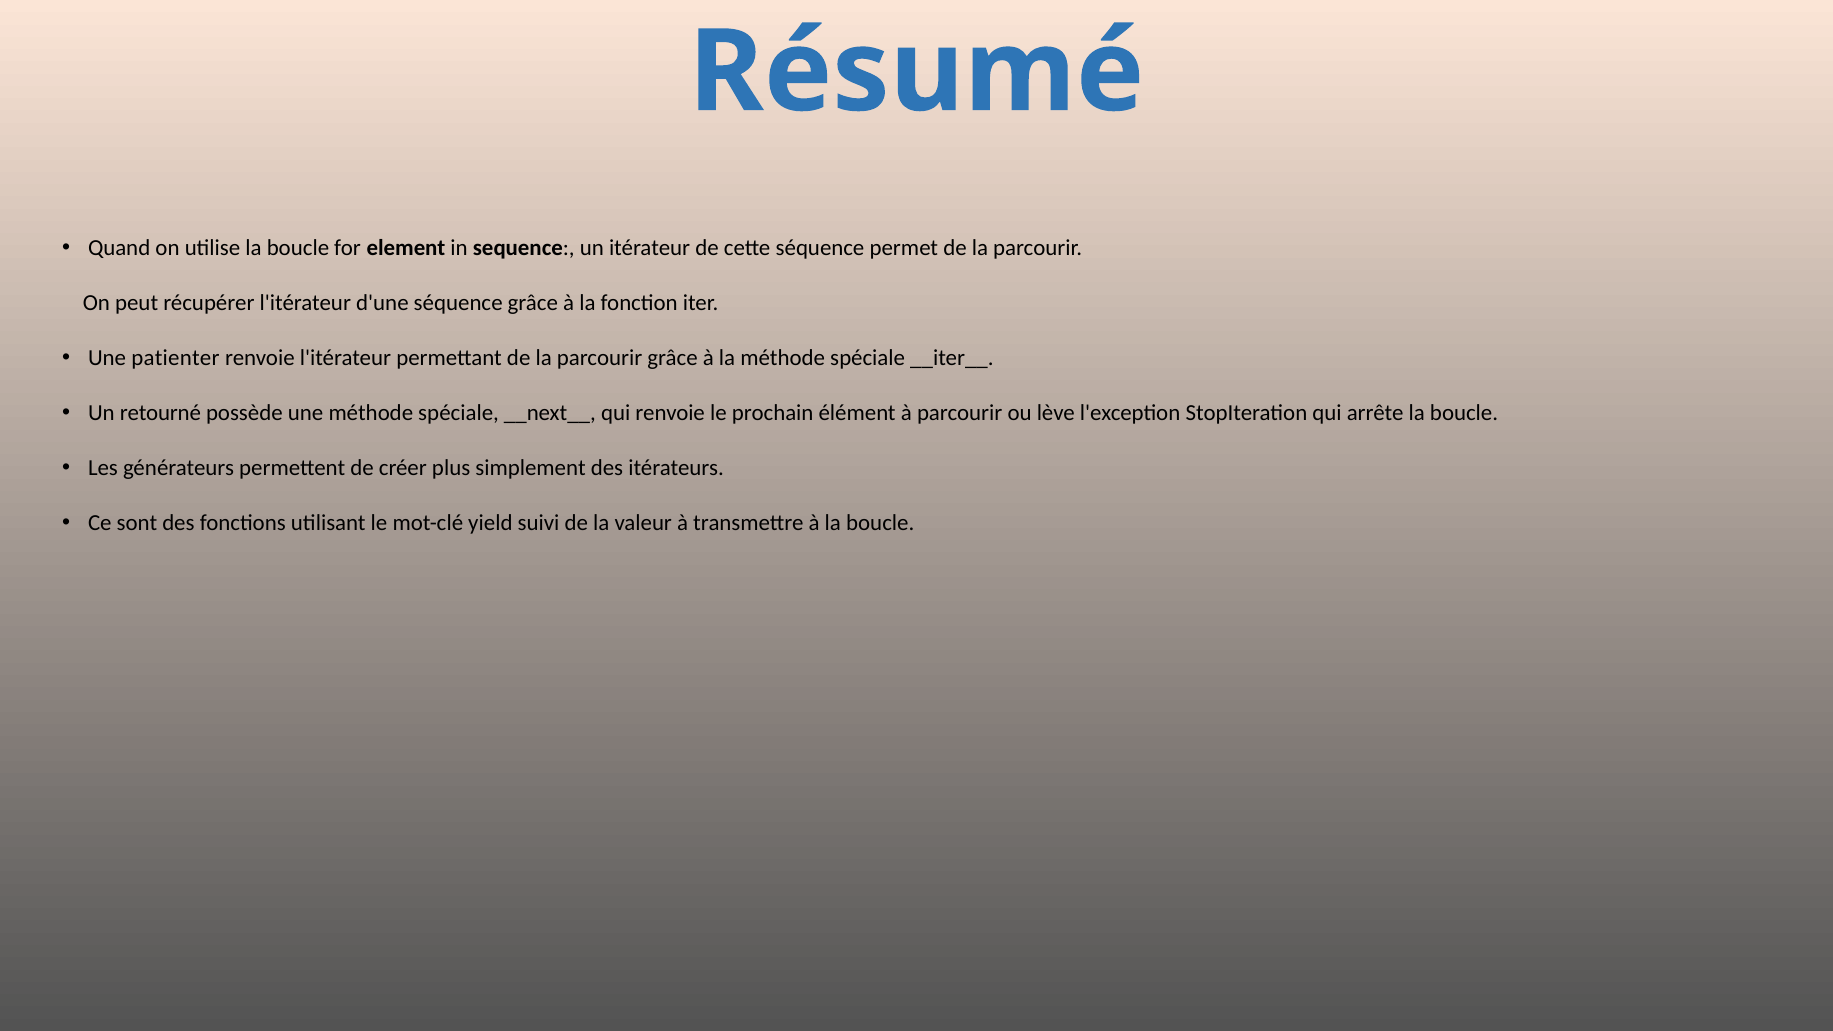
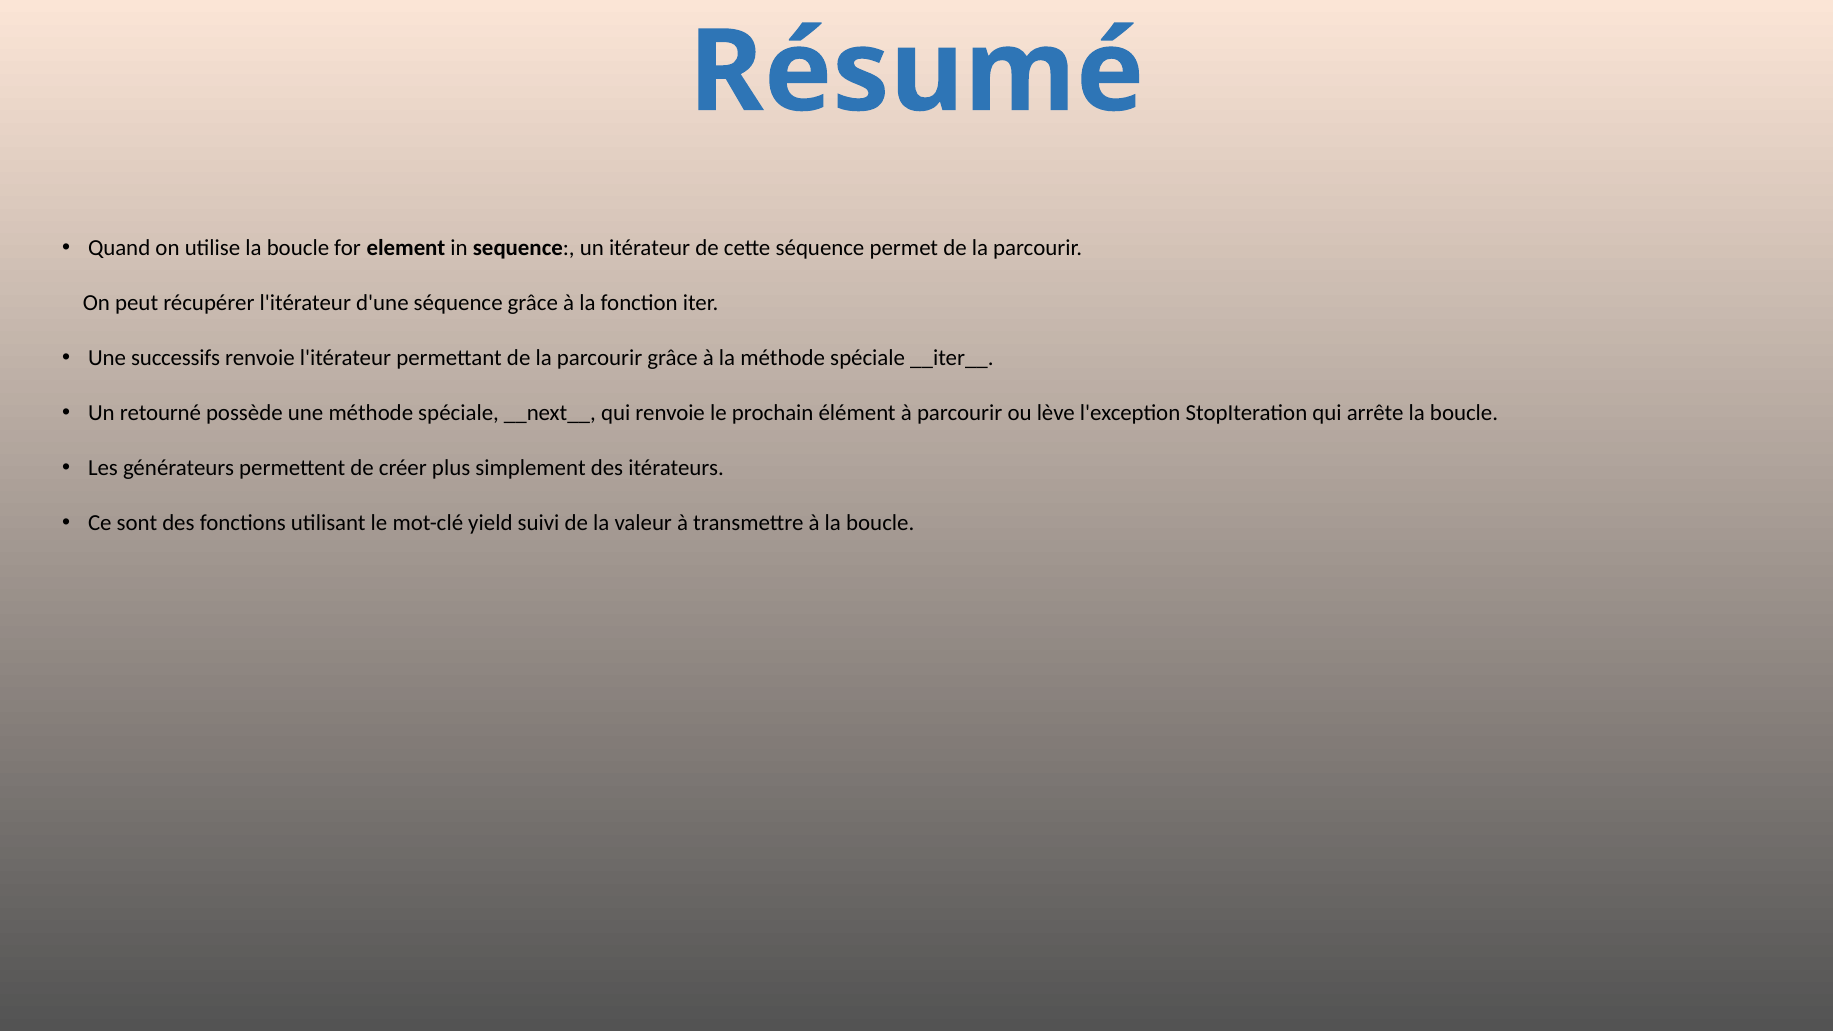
patienter: patienter -> successifs
